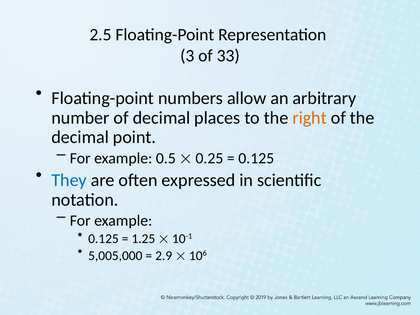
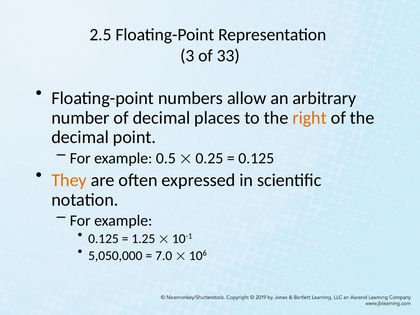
They colour: blue -> orange
5,005,000: 5,005,000 -> 5,050,000
2.9: 2.9 -> 7.0
